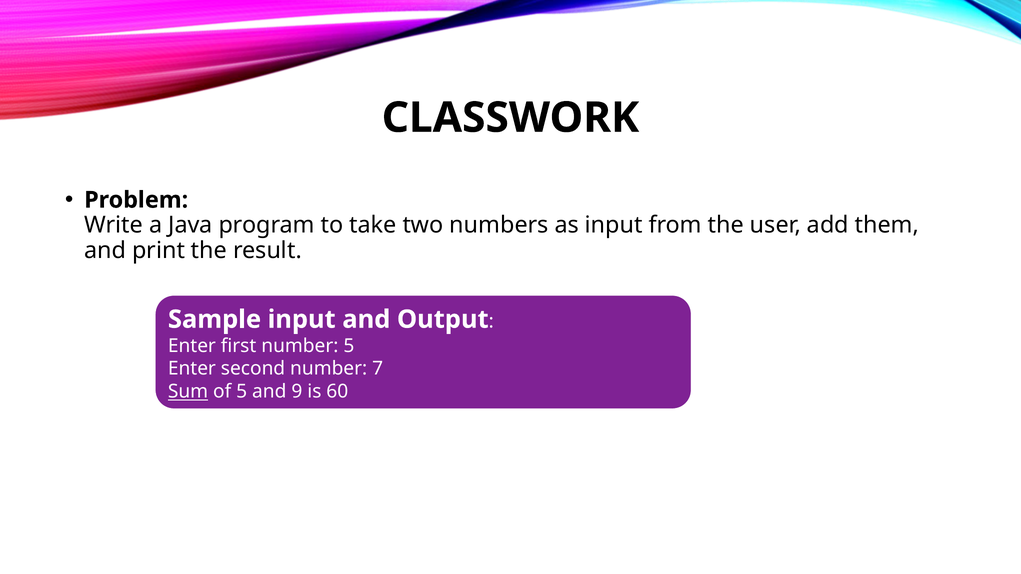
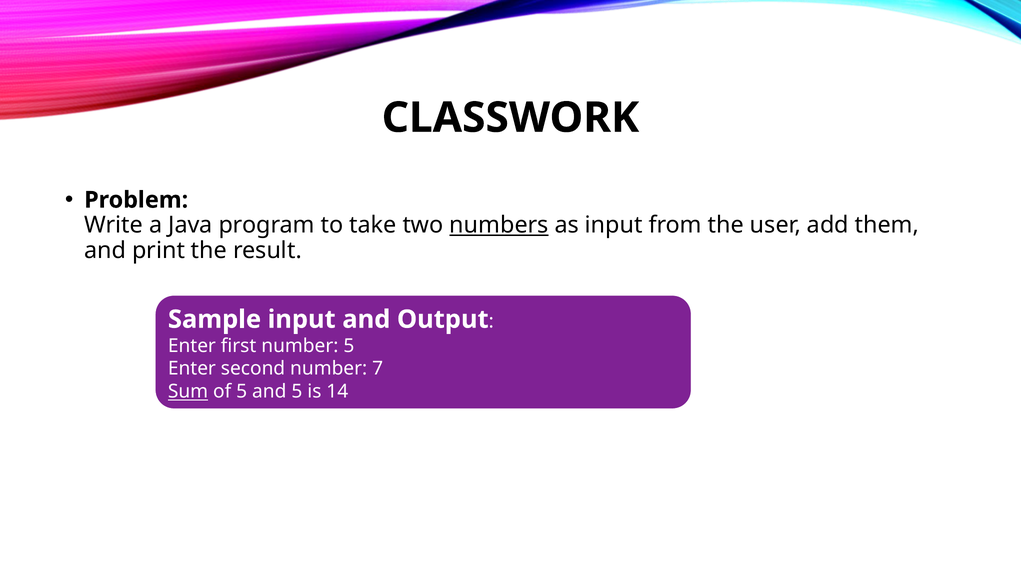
numbers underline: none -> present
and 9: 9 -> 5
60: 60 -> 14
